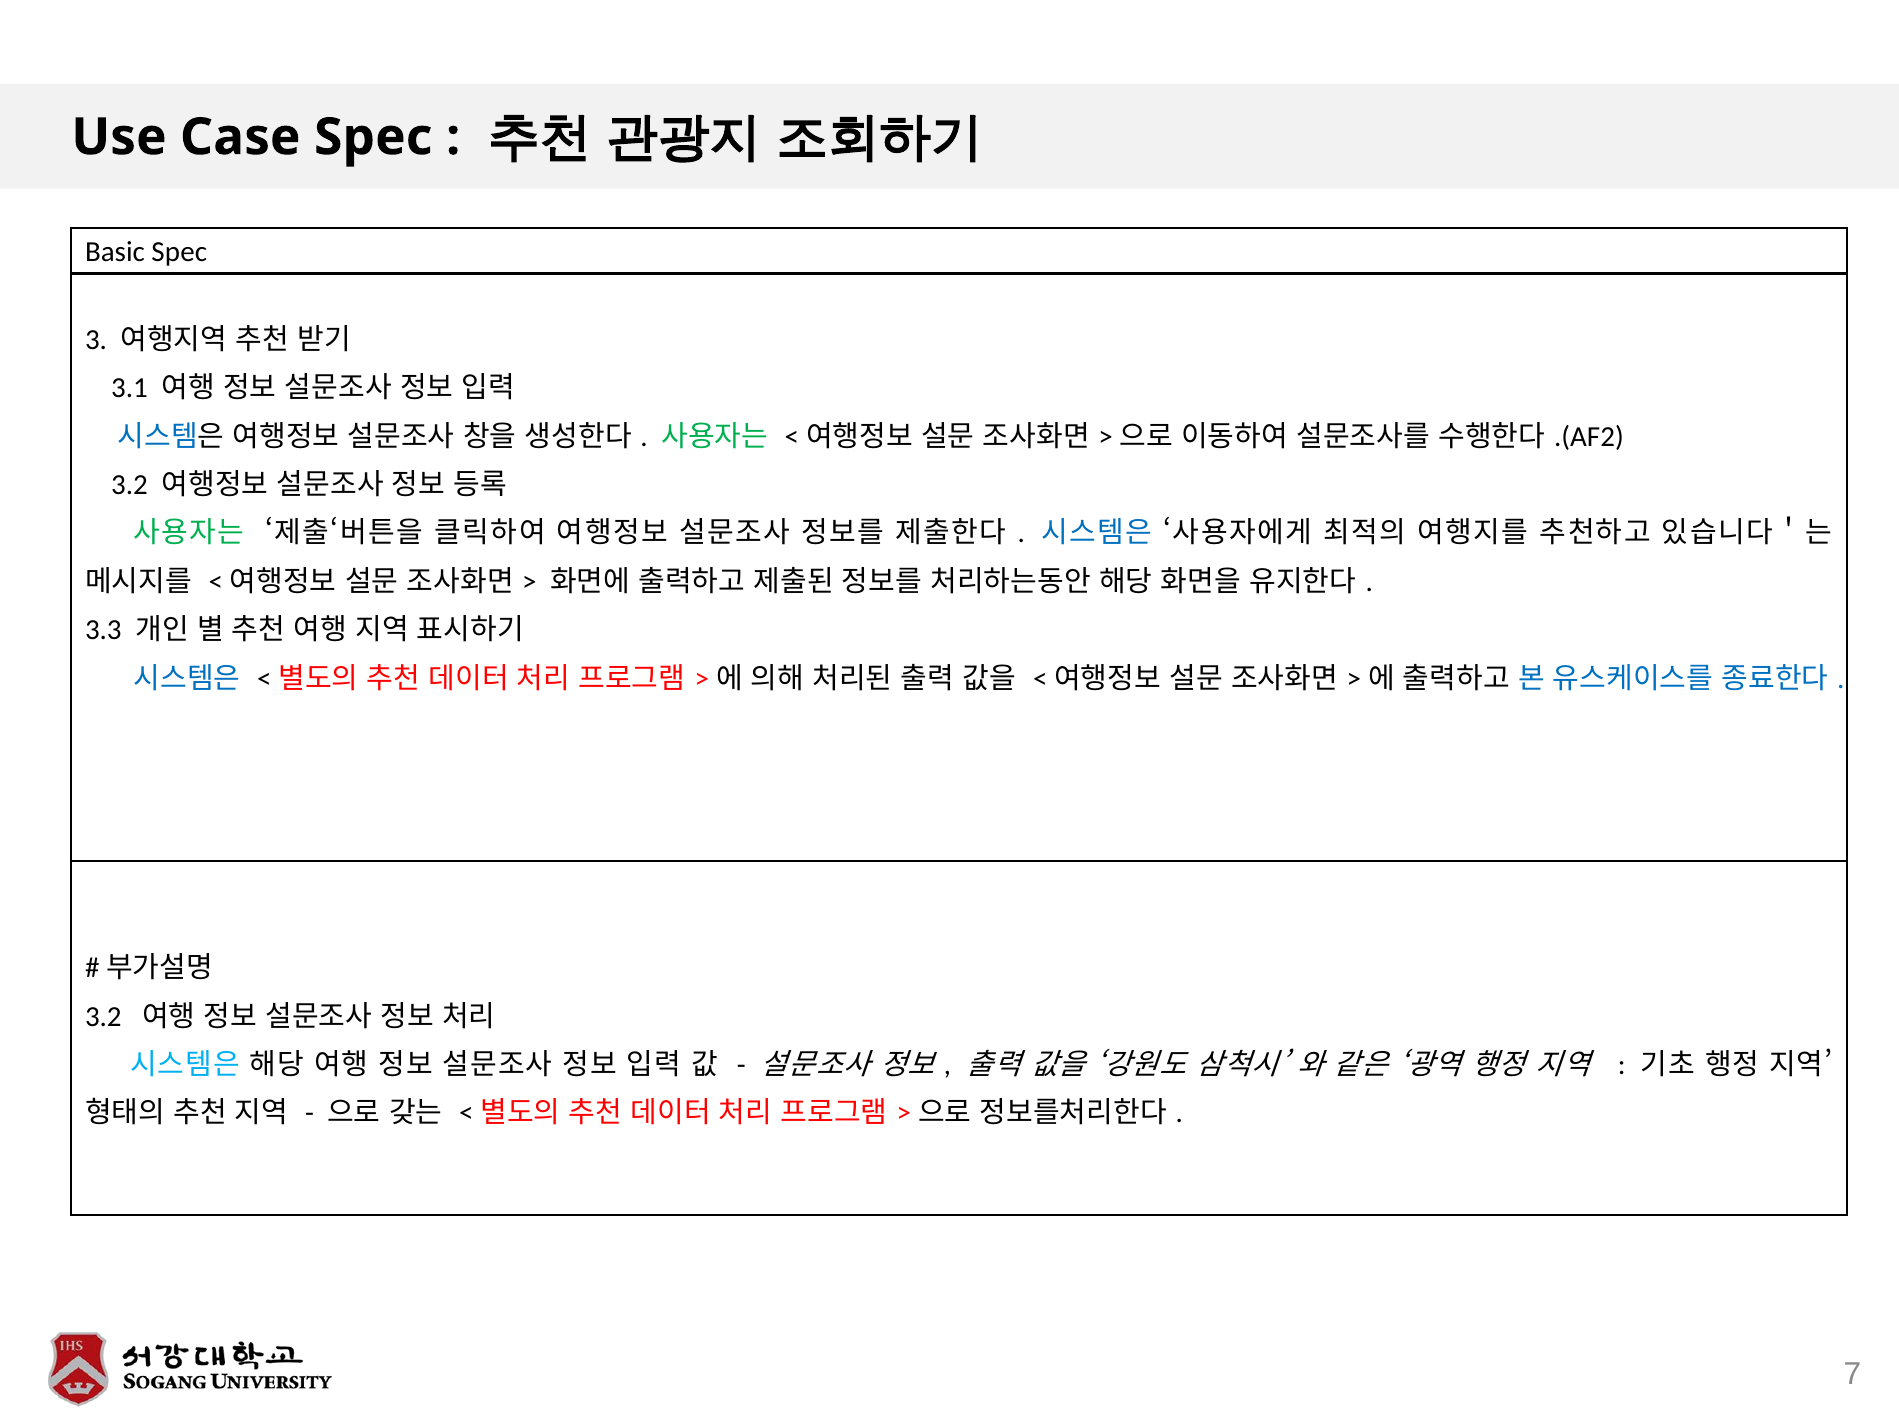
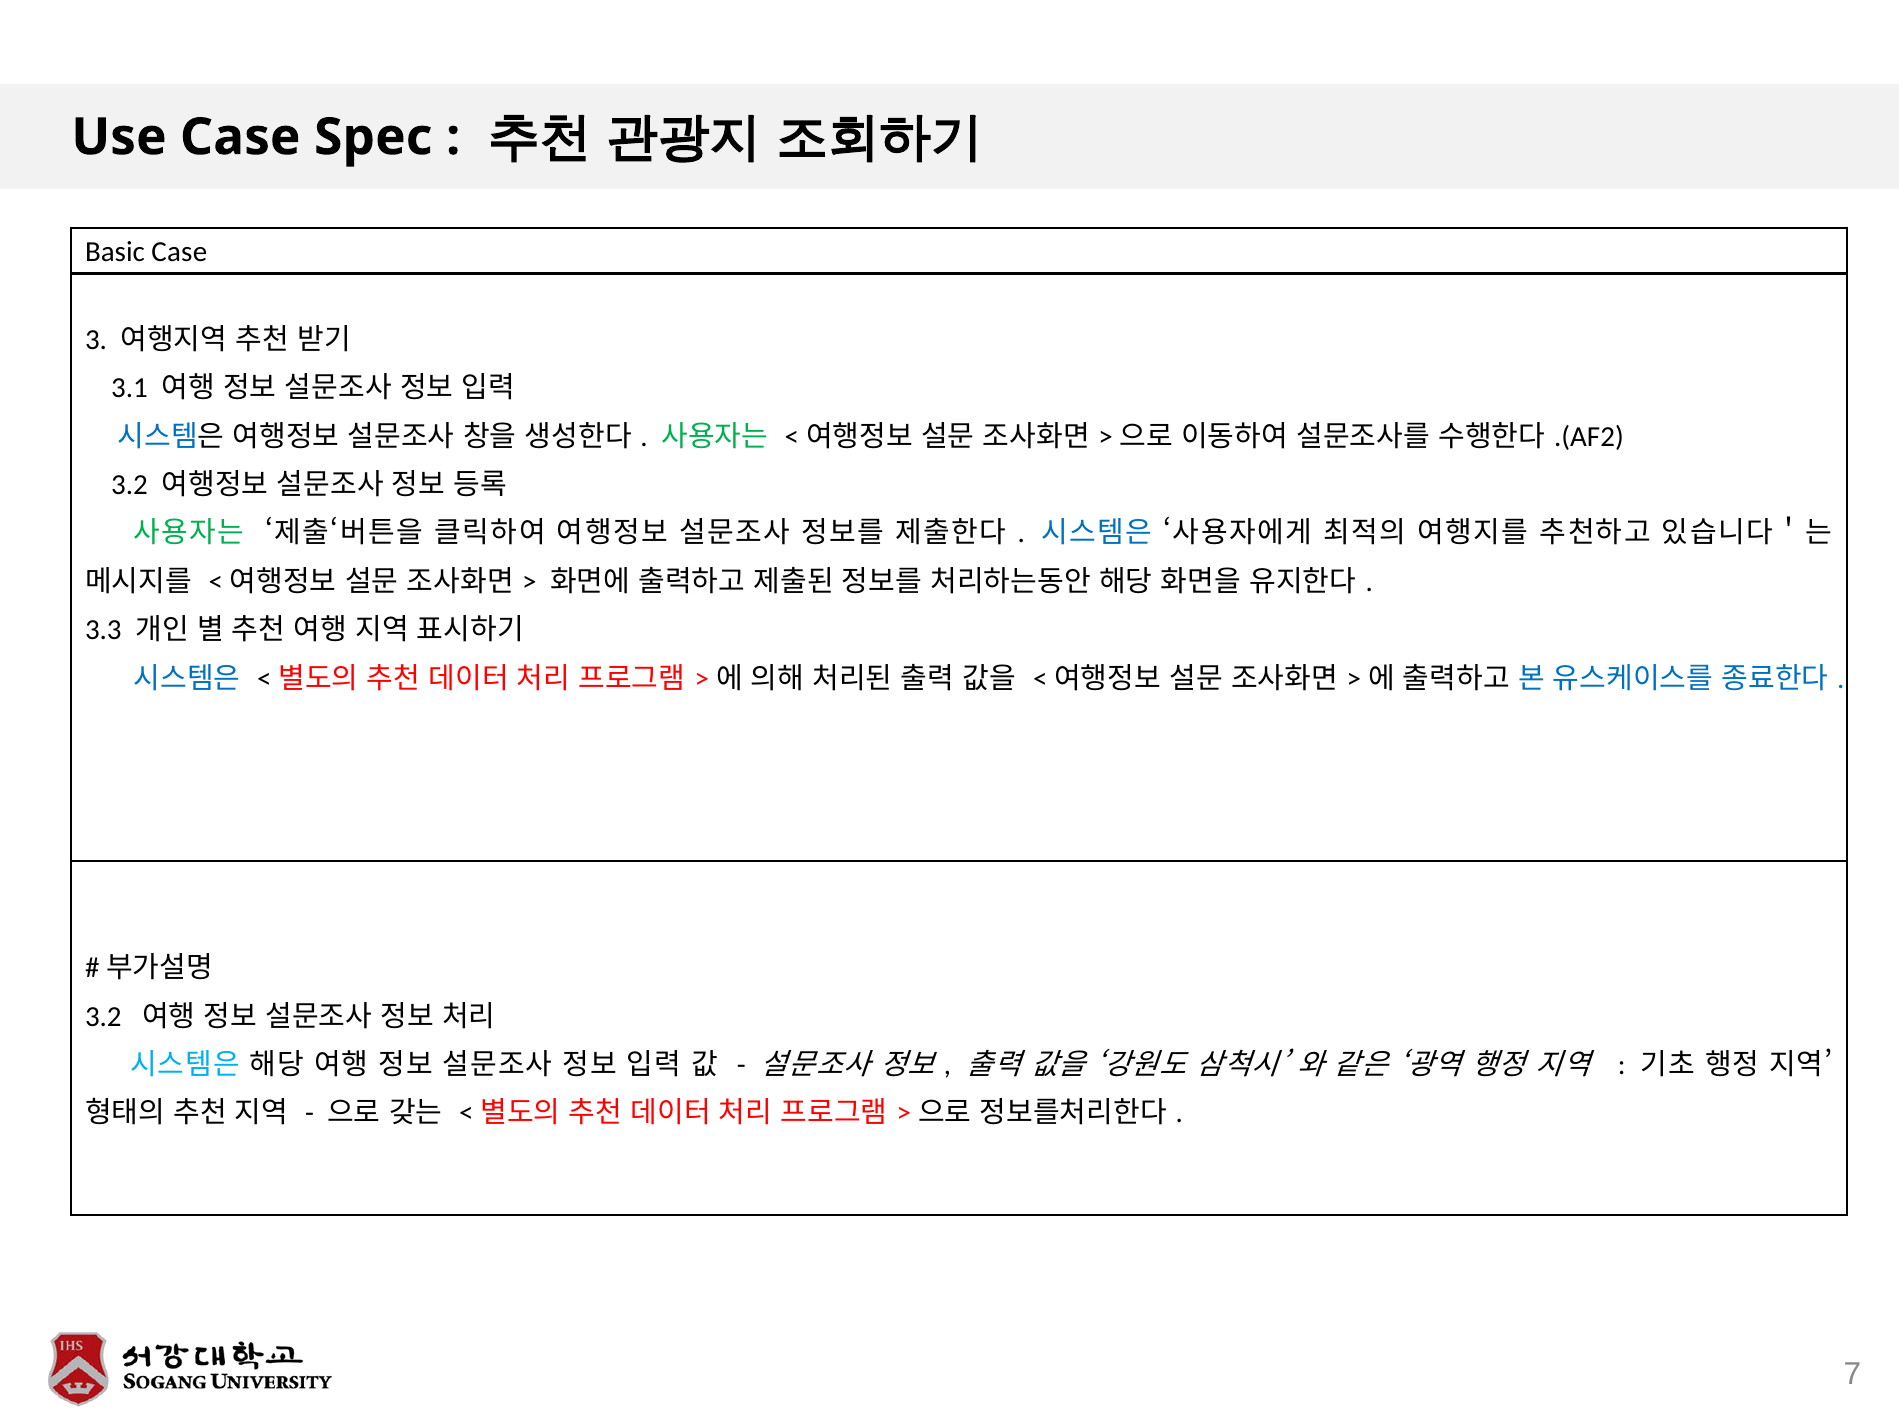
Basic Spec: Spec -> Case
